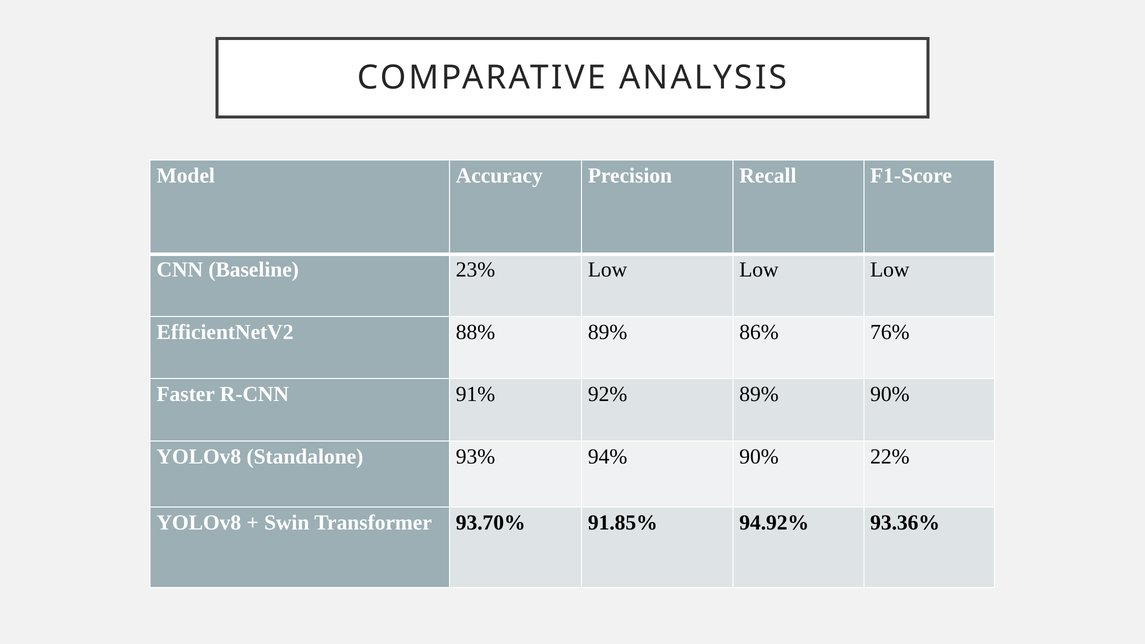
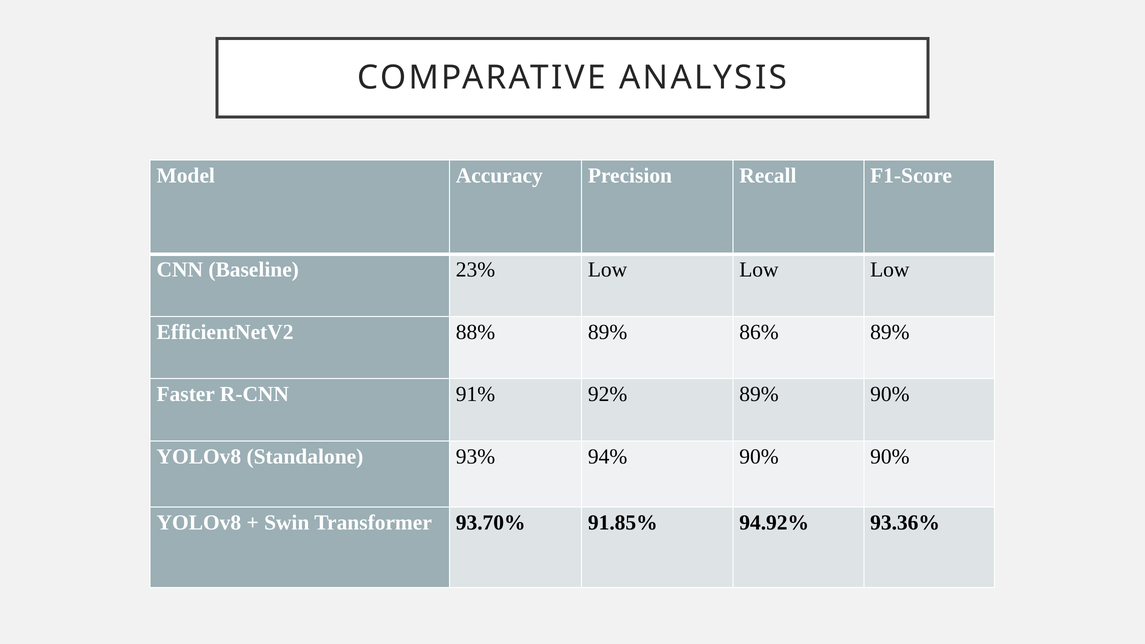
86% 76%: 76% -> 89%
90% 22%: 22% -> 90%
